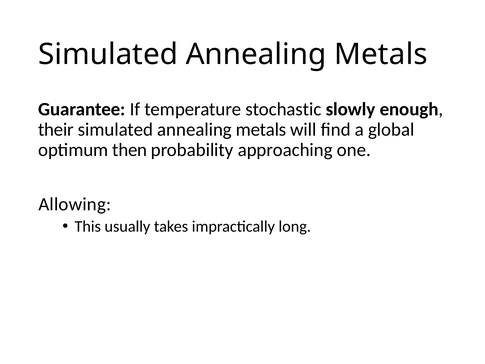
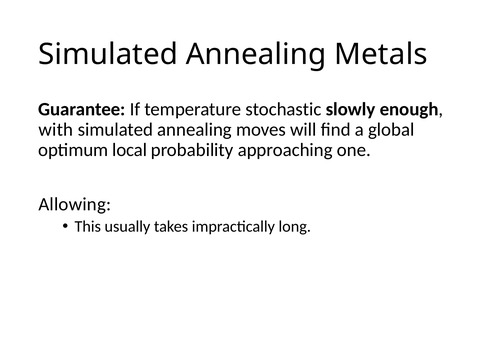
their: their -> with
metals at (261, 130): metals -> moves
then: then -> local
